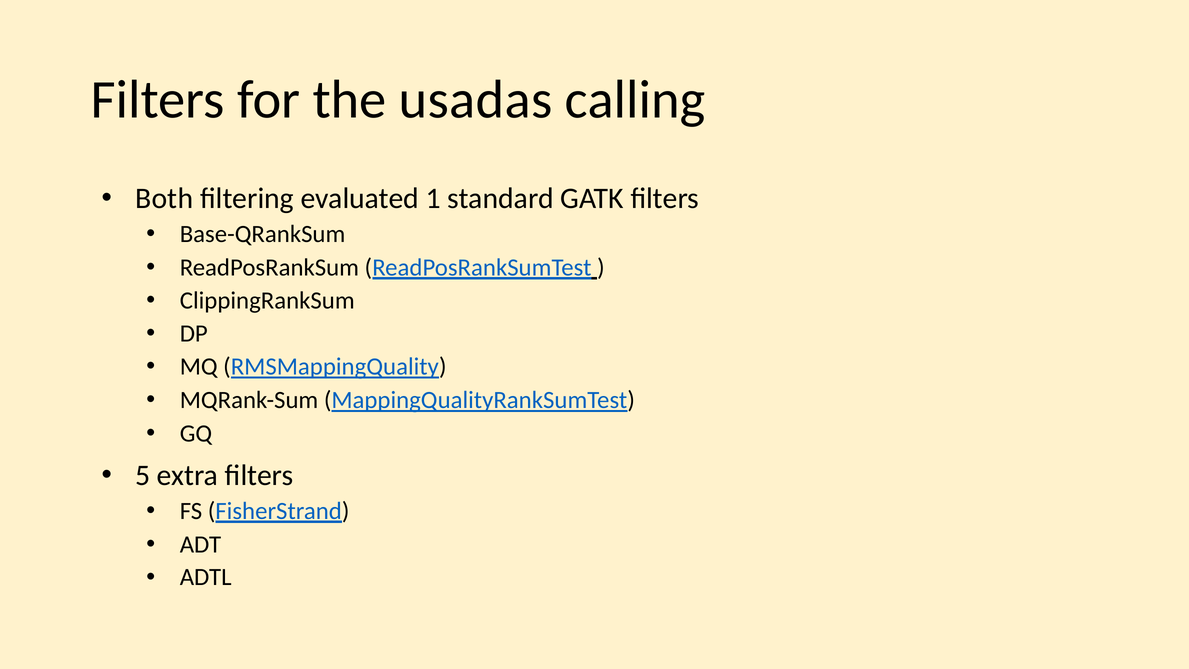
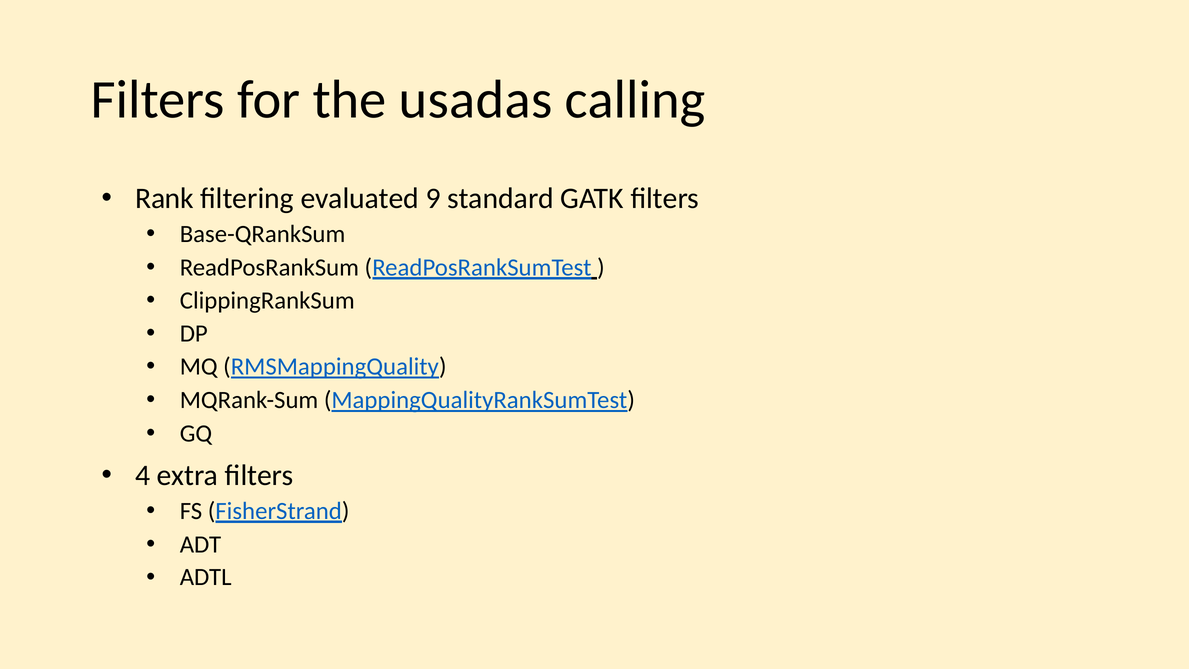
Both: Both -> Rank
1: 1 -> 9
5: 5 -> 4
